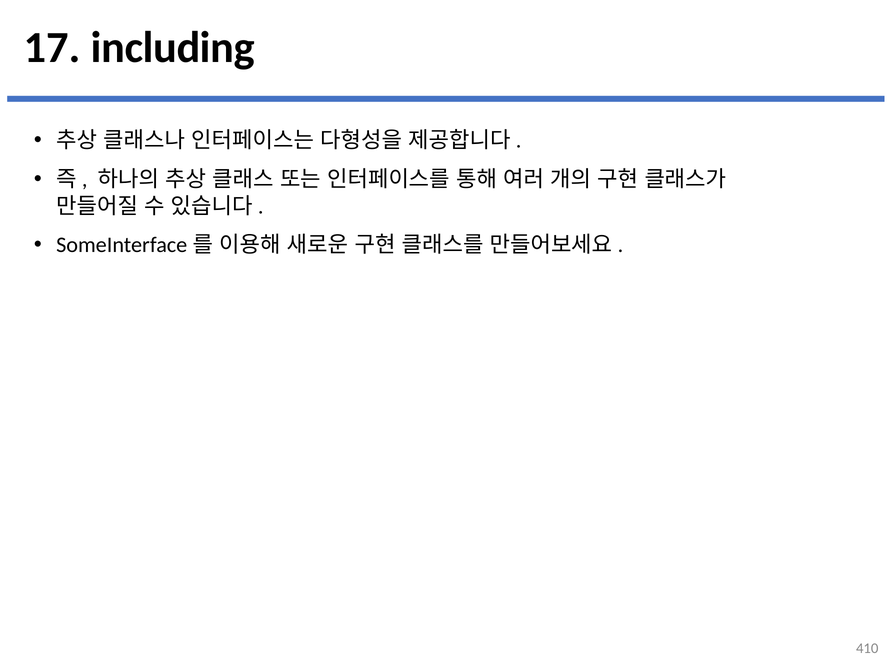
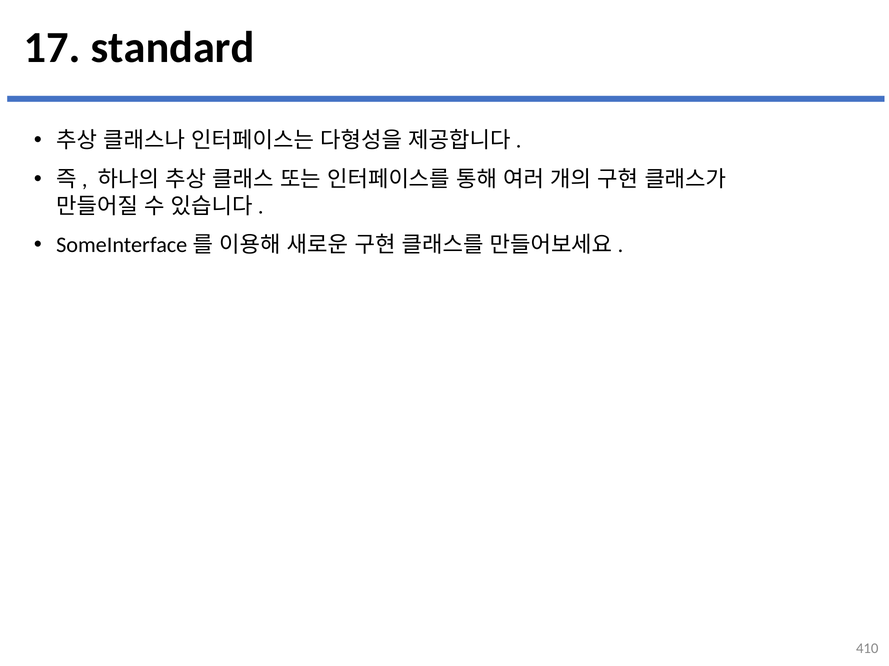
including: including -> standard
